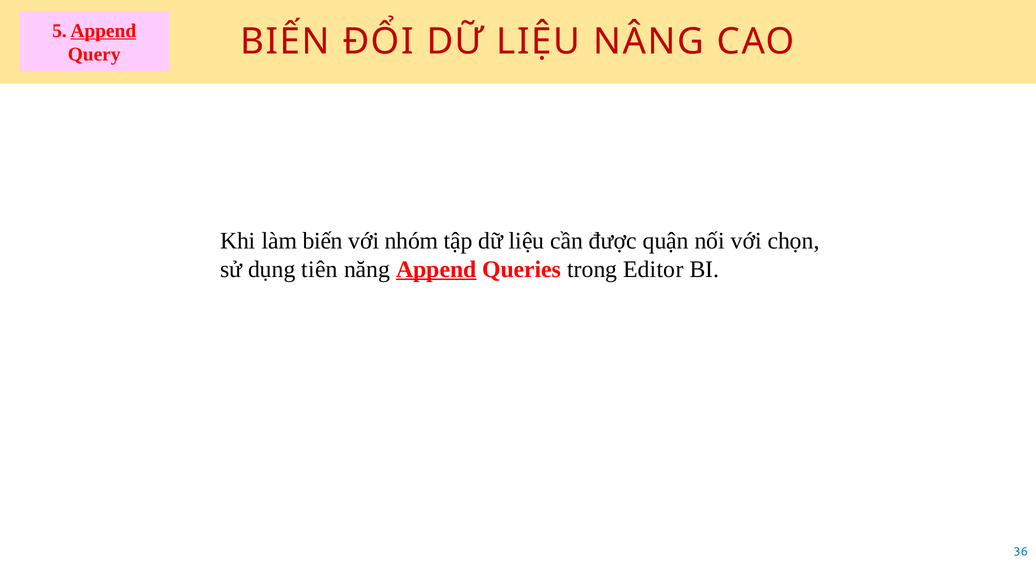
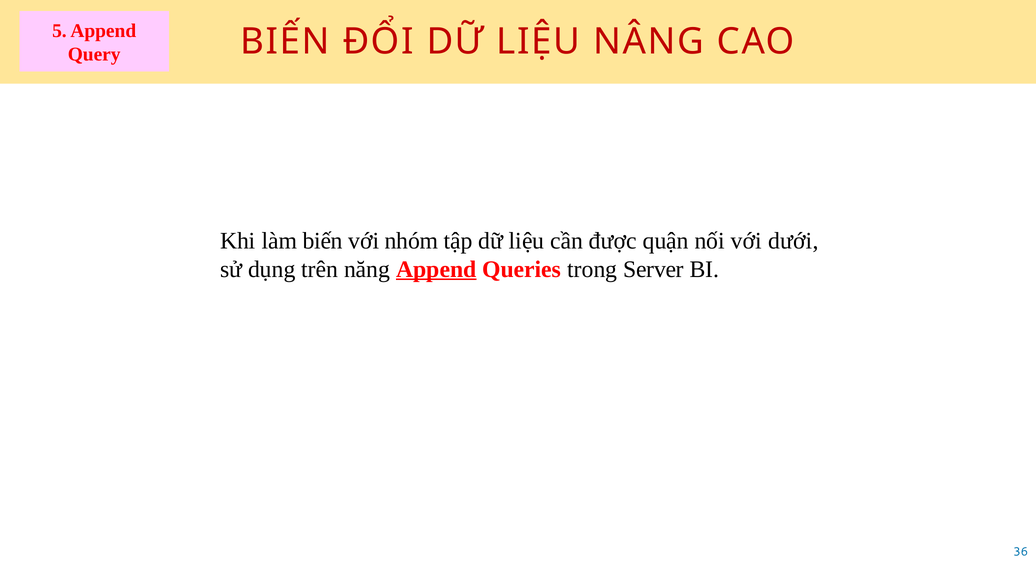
Append at (103, 31) underline: present -> none
chọn: chọn -> dưới
tiên: tiên -> trên
Editor: Editor -> Server
